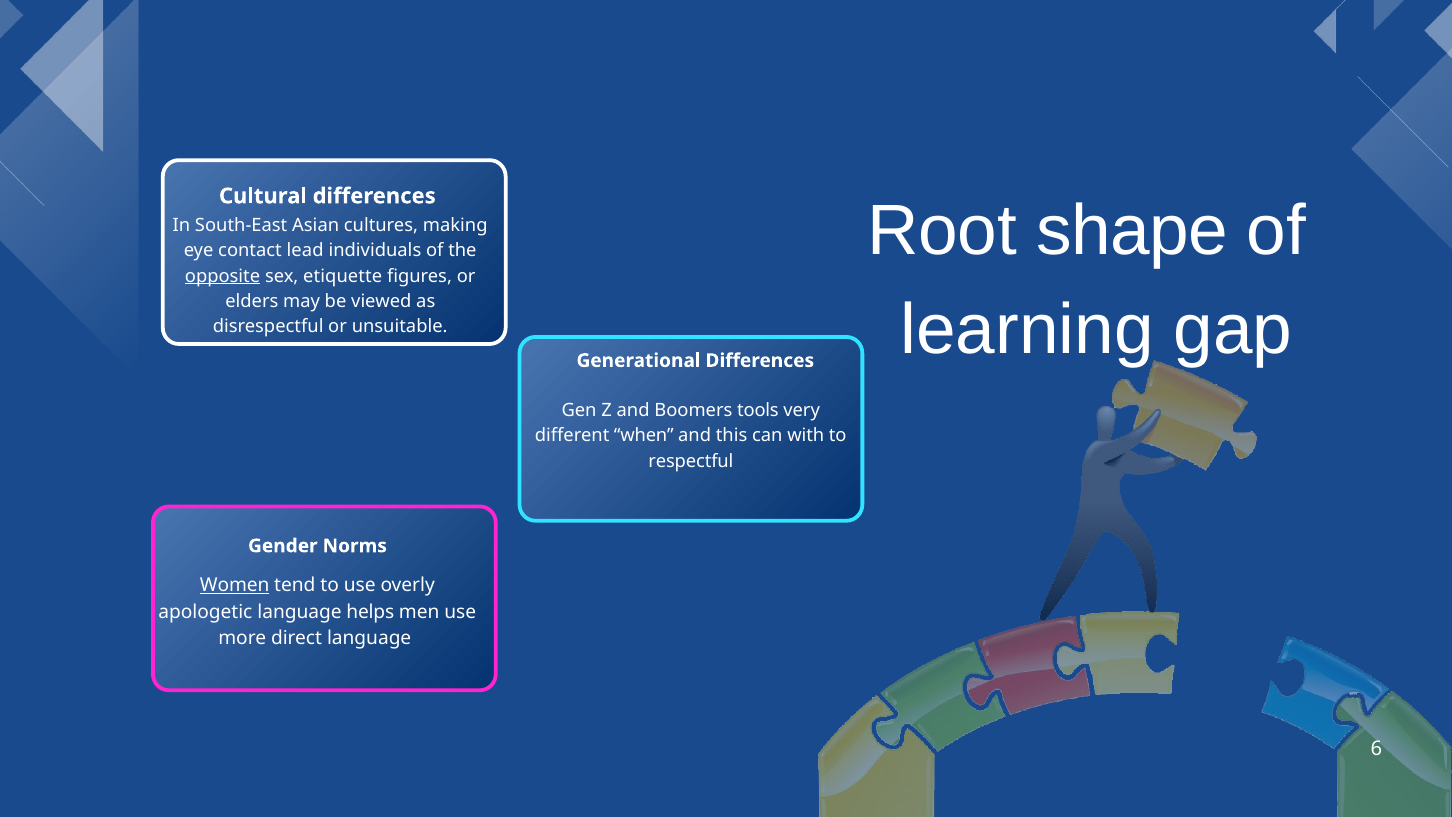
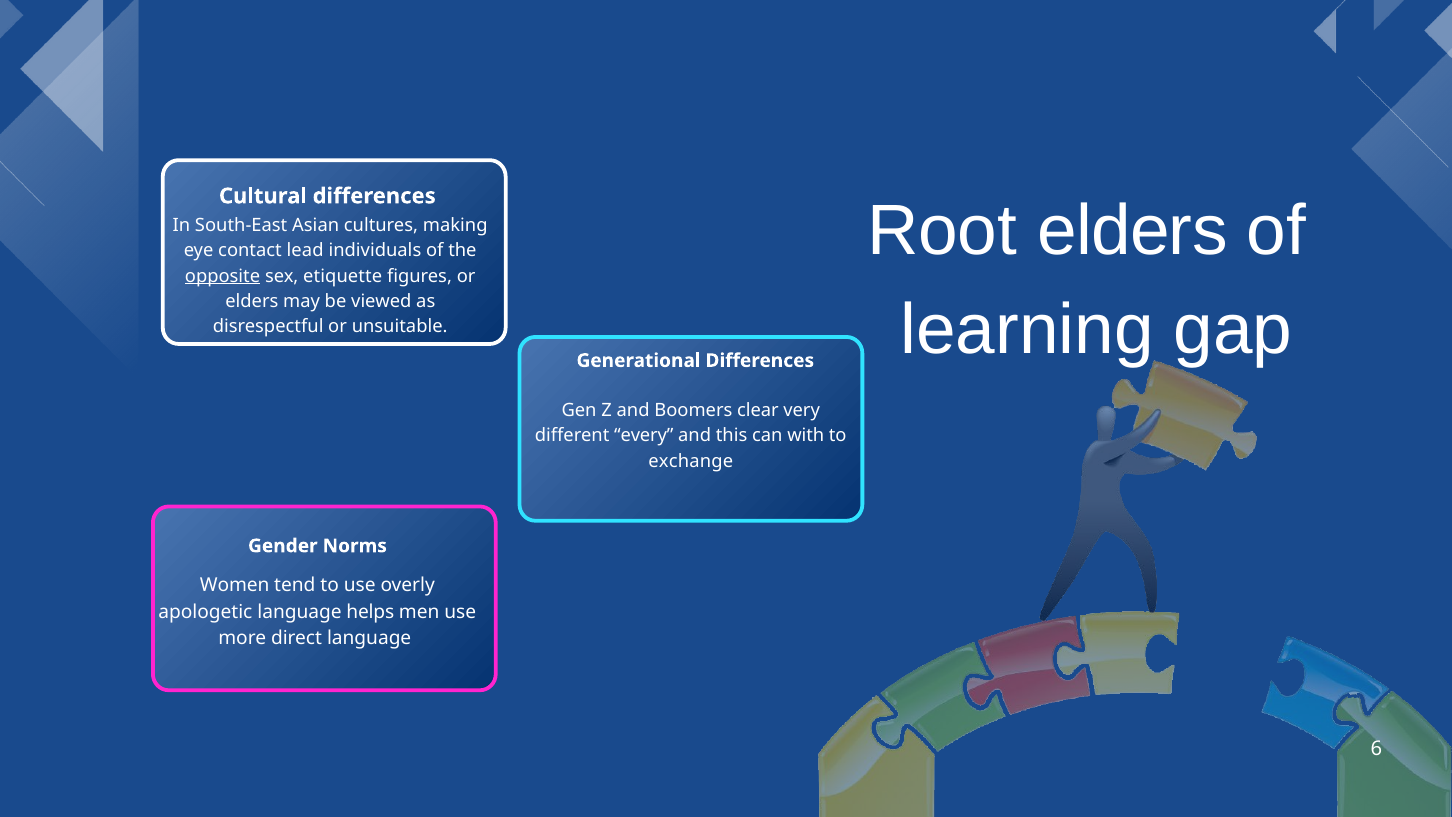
shape at (1132, 231): shape -> elders
tools: tools -> clear
when: when -> every
respectful: respectful -> exchange
Women underline: present -> none
